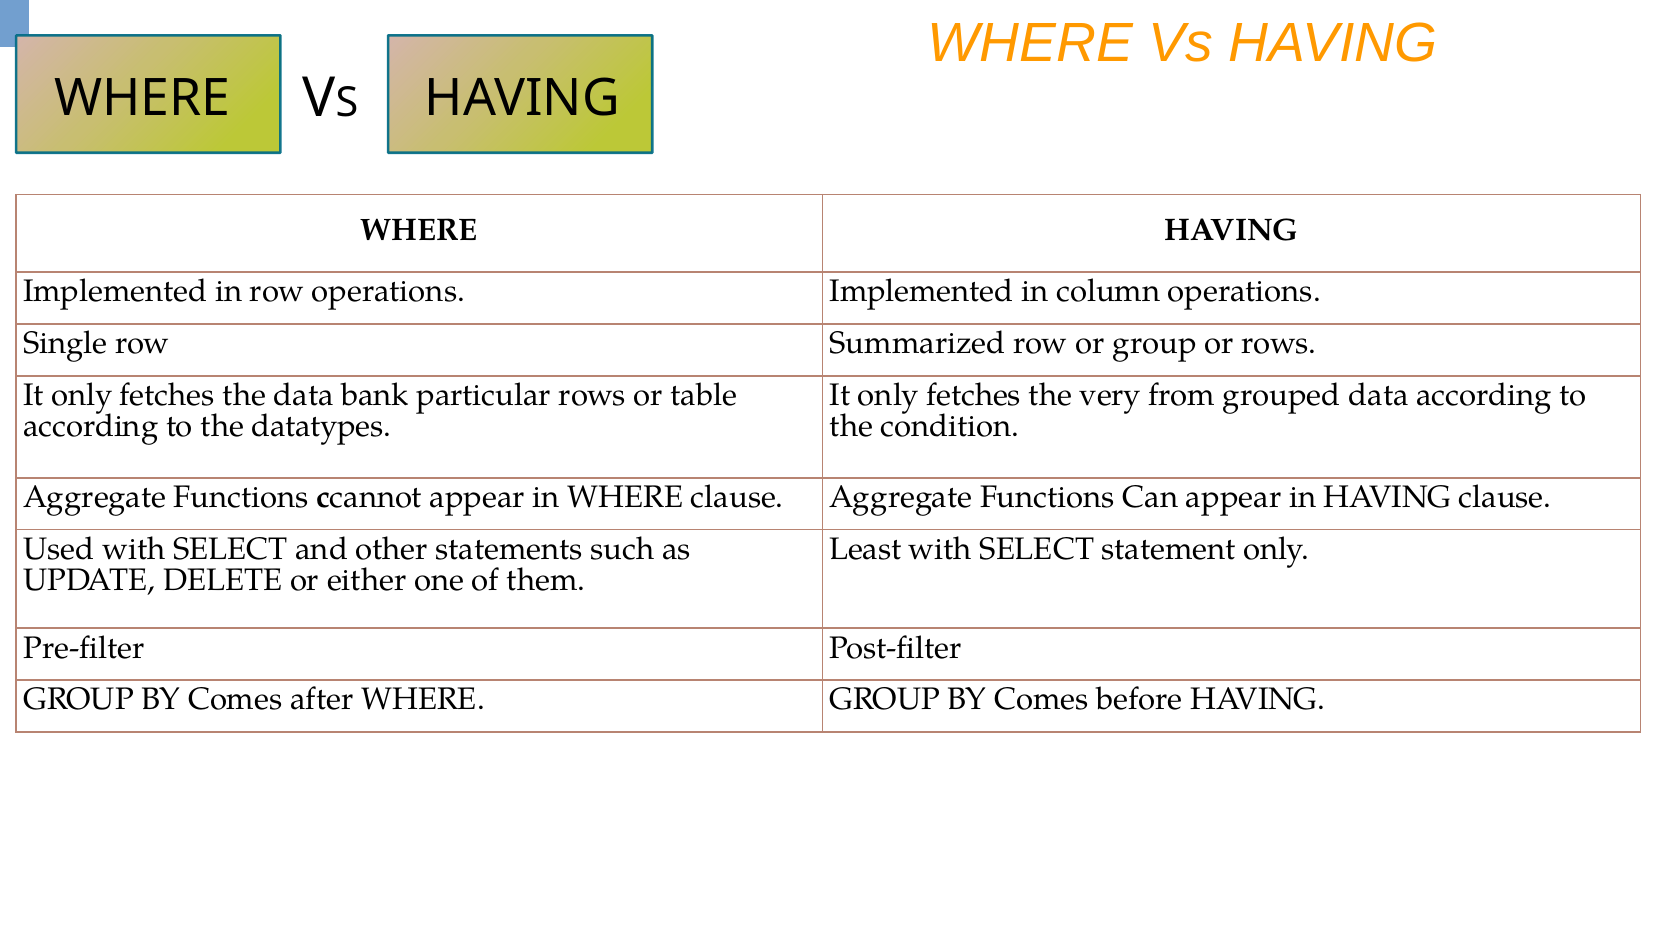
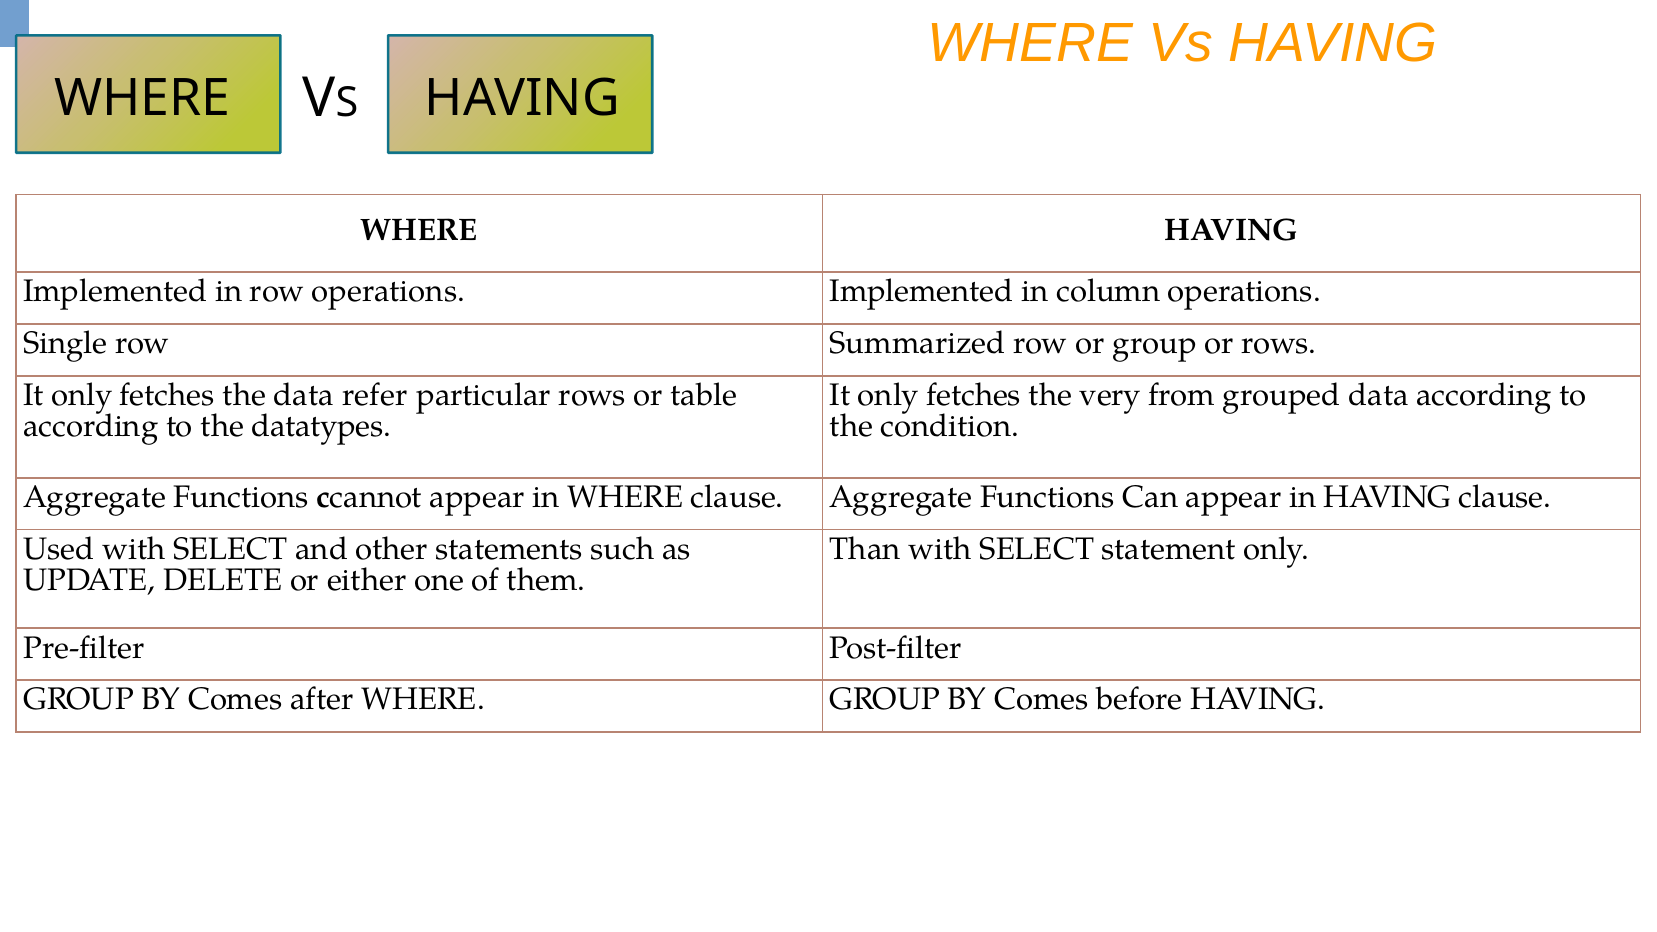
bank: bank -> refer
Least: Least -> Than
